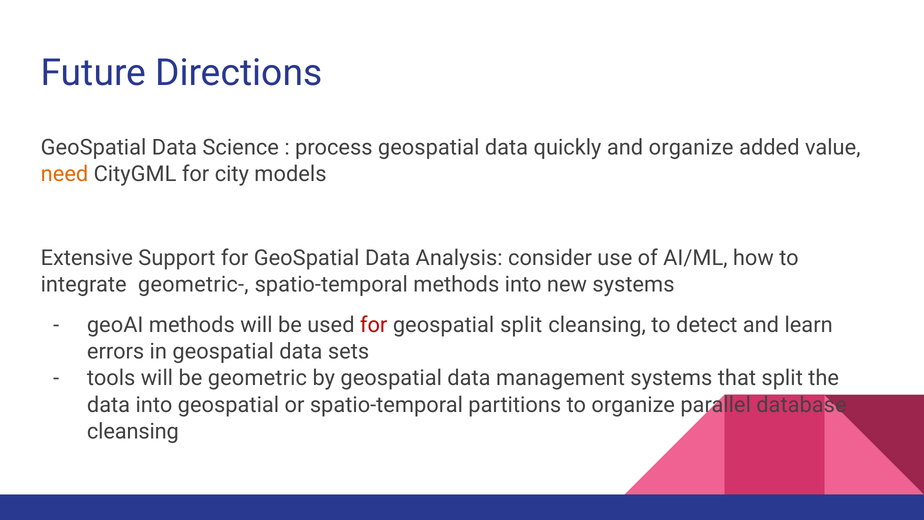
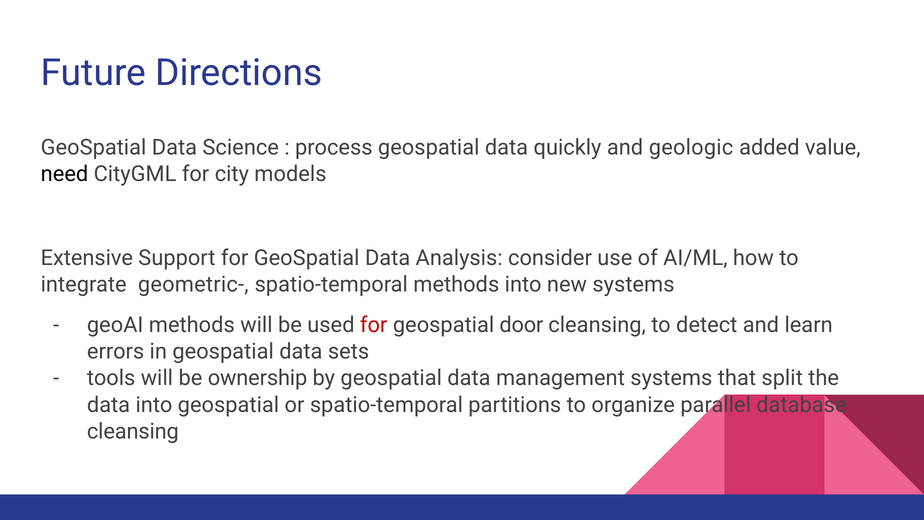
and organize: organize -> geologic
need colour: orange -> black
geospatial split: split -> door
geometric: geometric -> ownership
